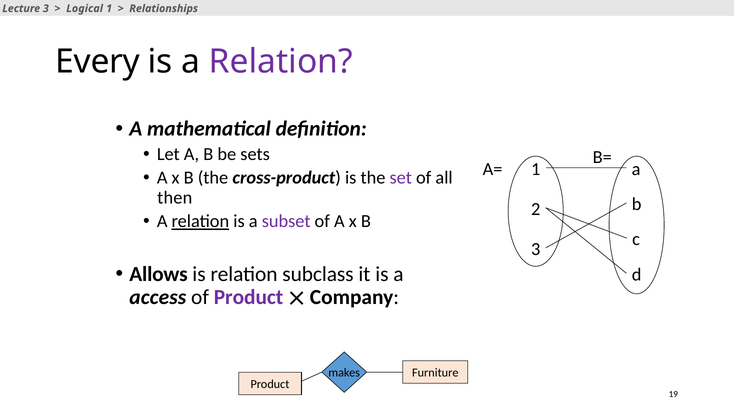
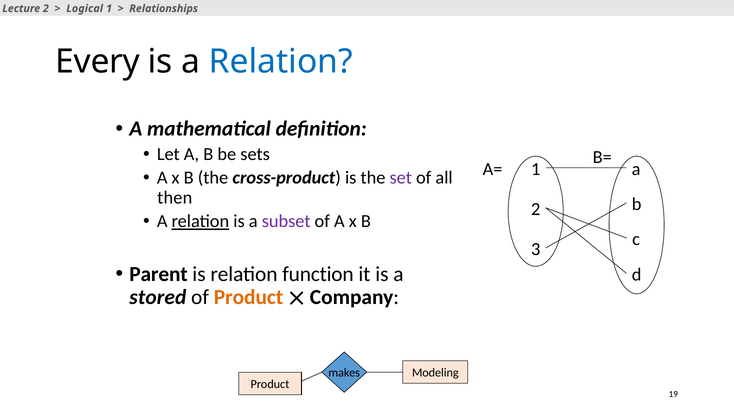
Lecture 3: 3 -> 2
Relation at (281, 62) colour: purple -> blue
Allows: Allows -> Parent
subclass: subclass -> function
access: access -> stored
Product at (249, 297) colour: purple -> orange
Furniture: Furniture -> Modeling
